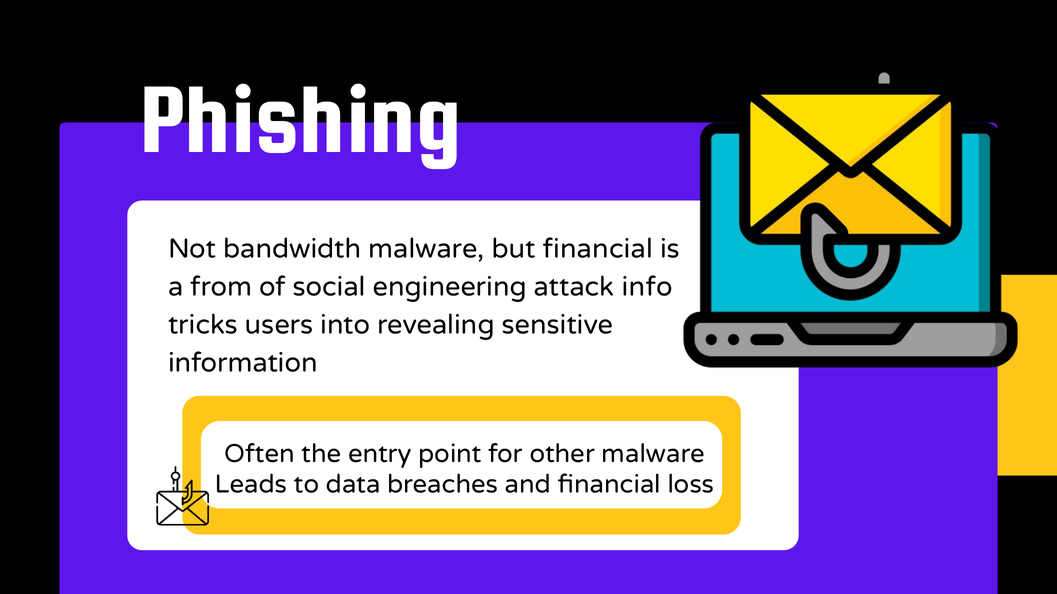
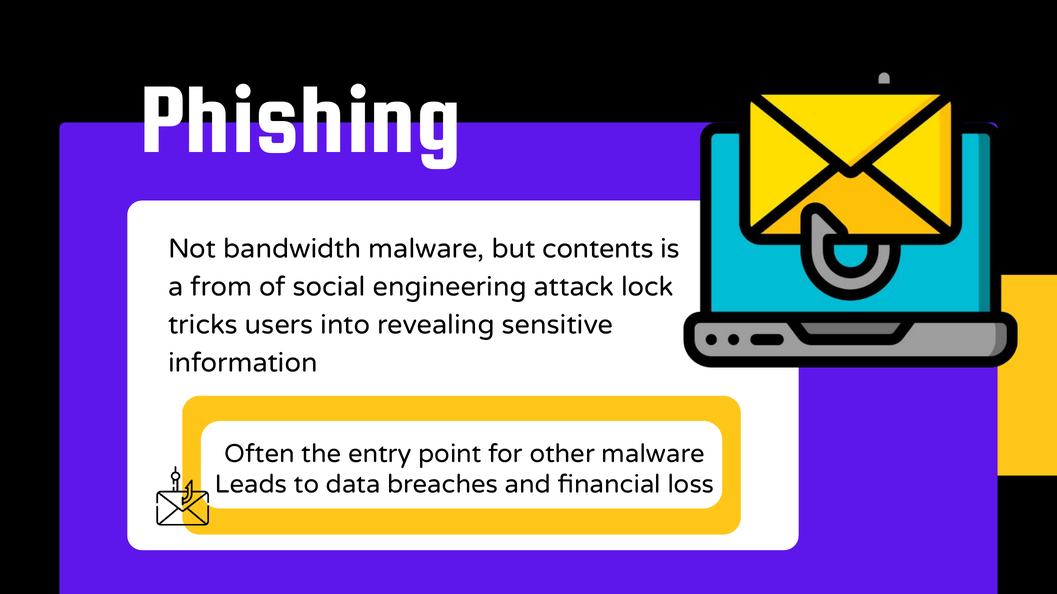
but financial: financial -> contents
info: info -> lock
